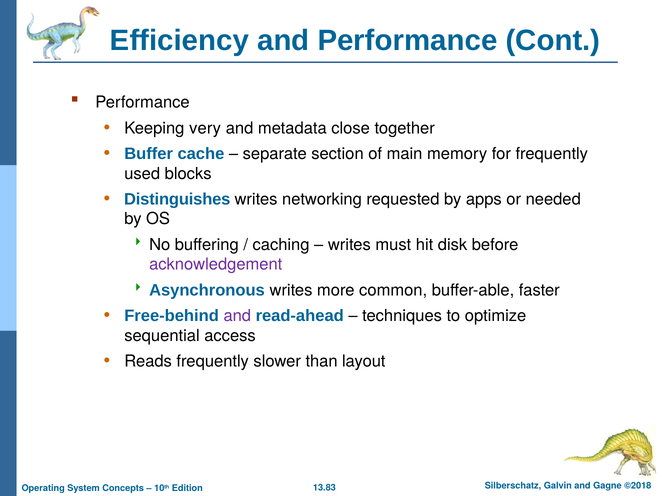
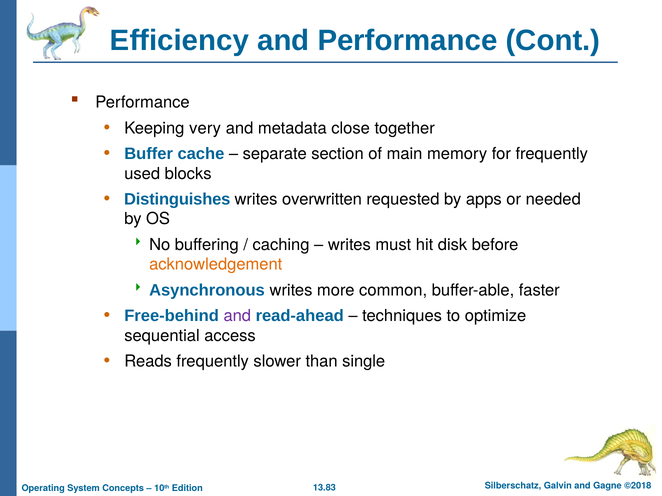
networking: networking -> overwritten
acknowledgement colour: purple -> orange
layout: layout -> single
